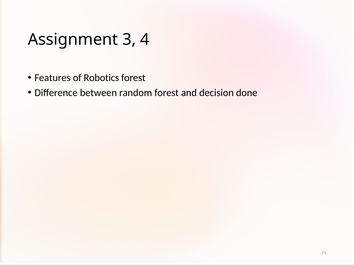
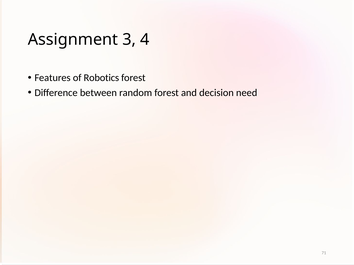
done: done -> need
